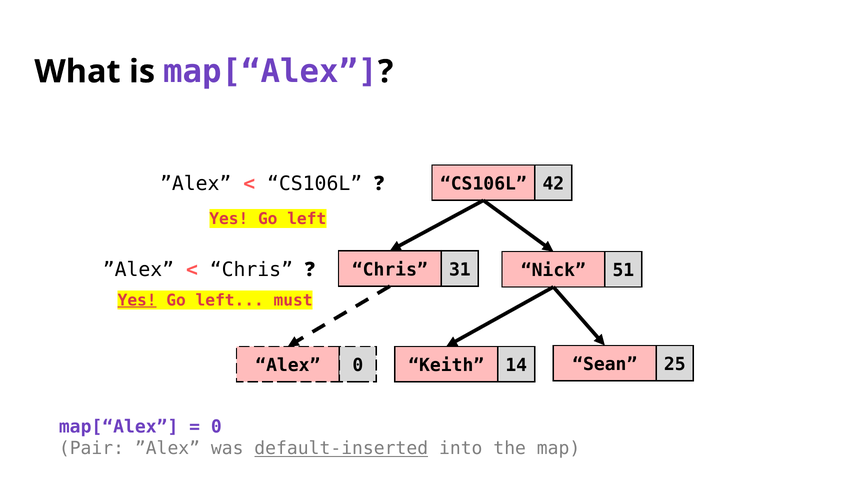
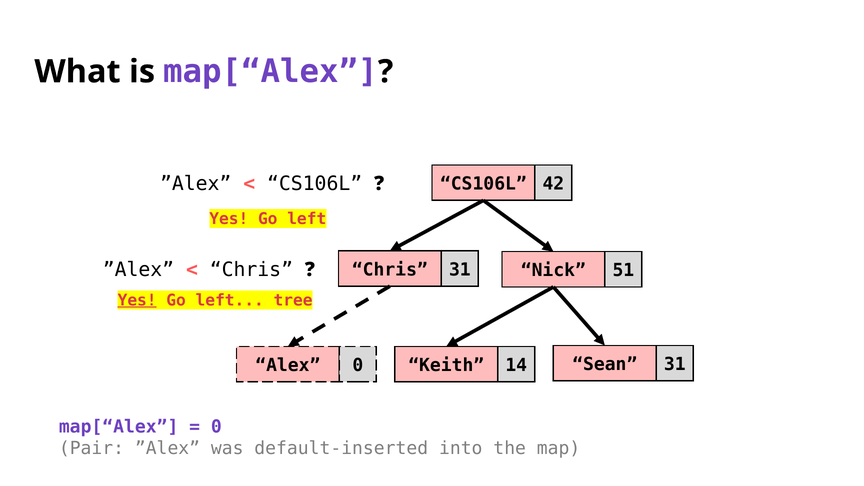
must: must -> tree
Sean 25: 25 -> 31
default-inserted underline: present -> none
